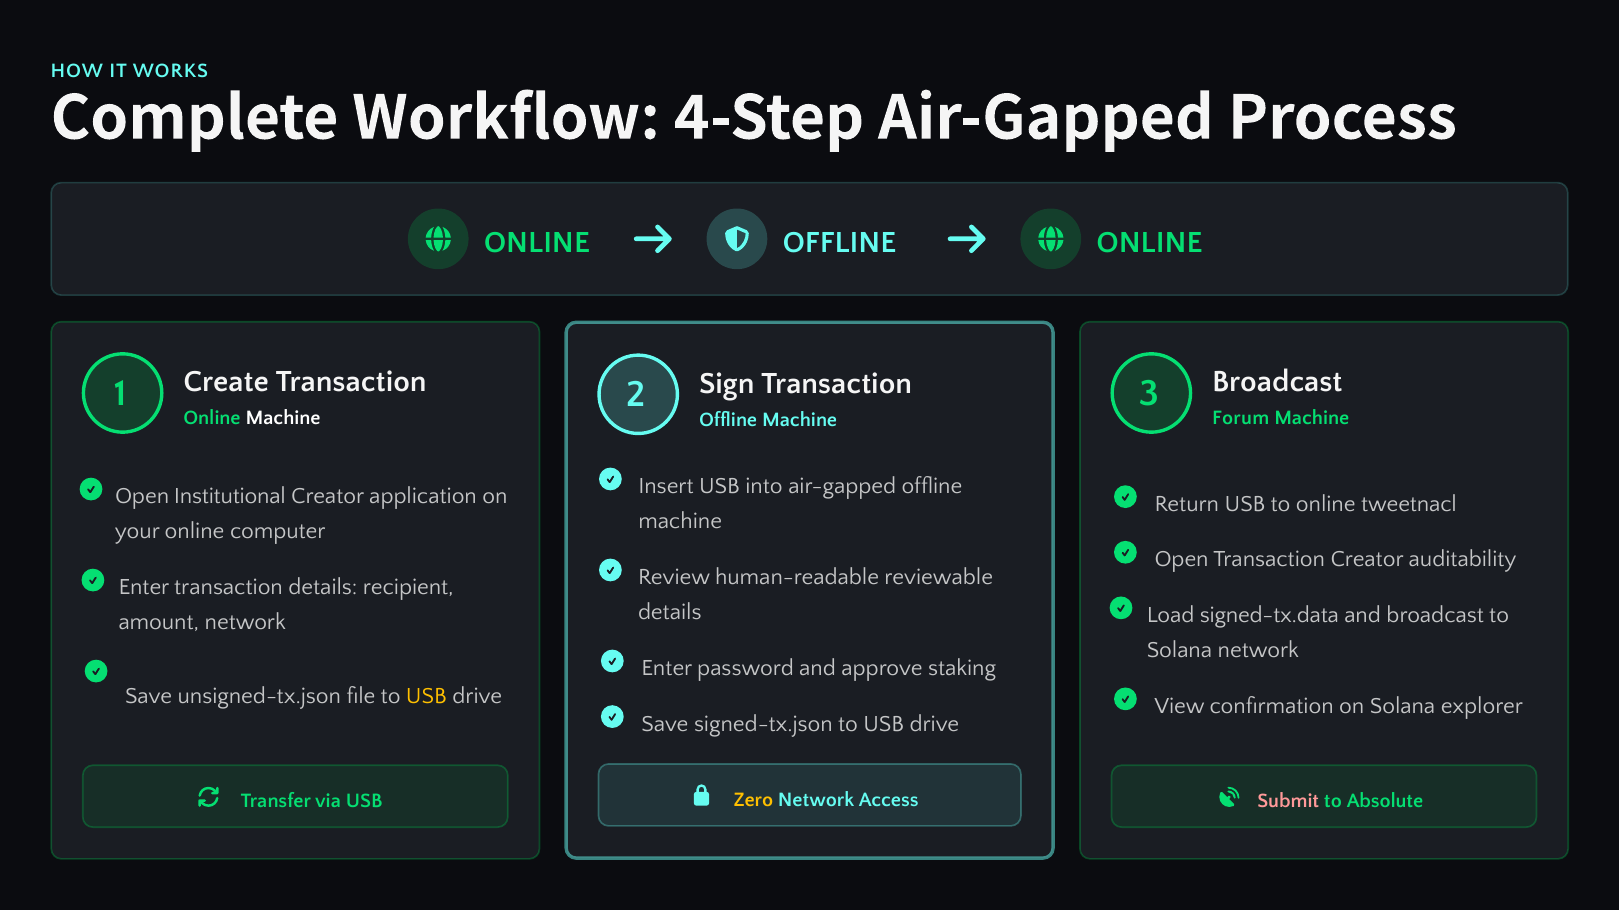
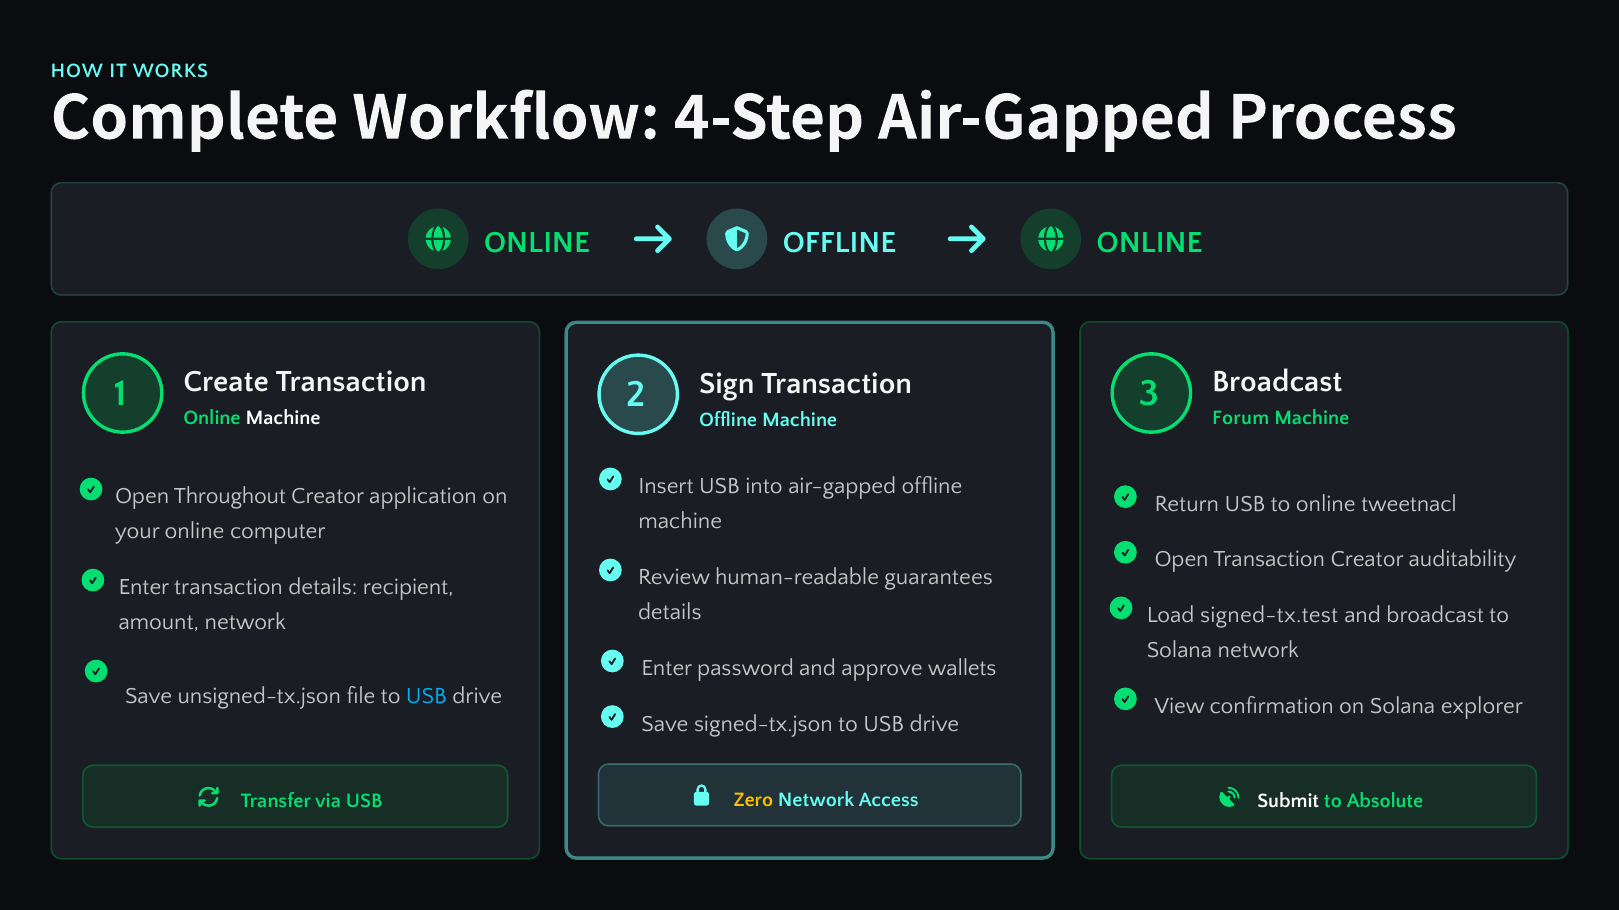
Institutional: Institutional -> Throughout
reviewable: reviewable -> guarantees
signed-tx.data: signed-tx.data -> signed-tx.test
staking: staking -> wallets
USB at (426, 696) colour: yellow -> light blue
Submit colour: pink -> white
